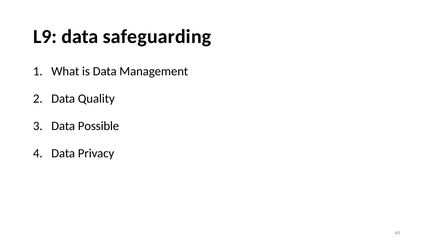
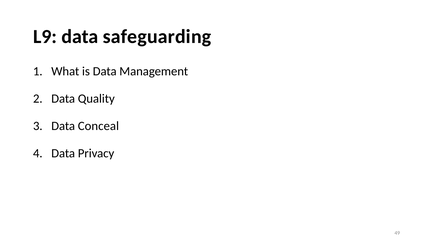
Possible: Possible -> Conceal
